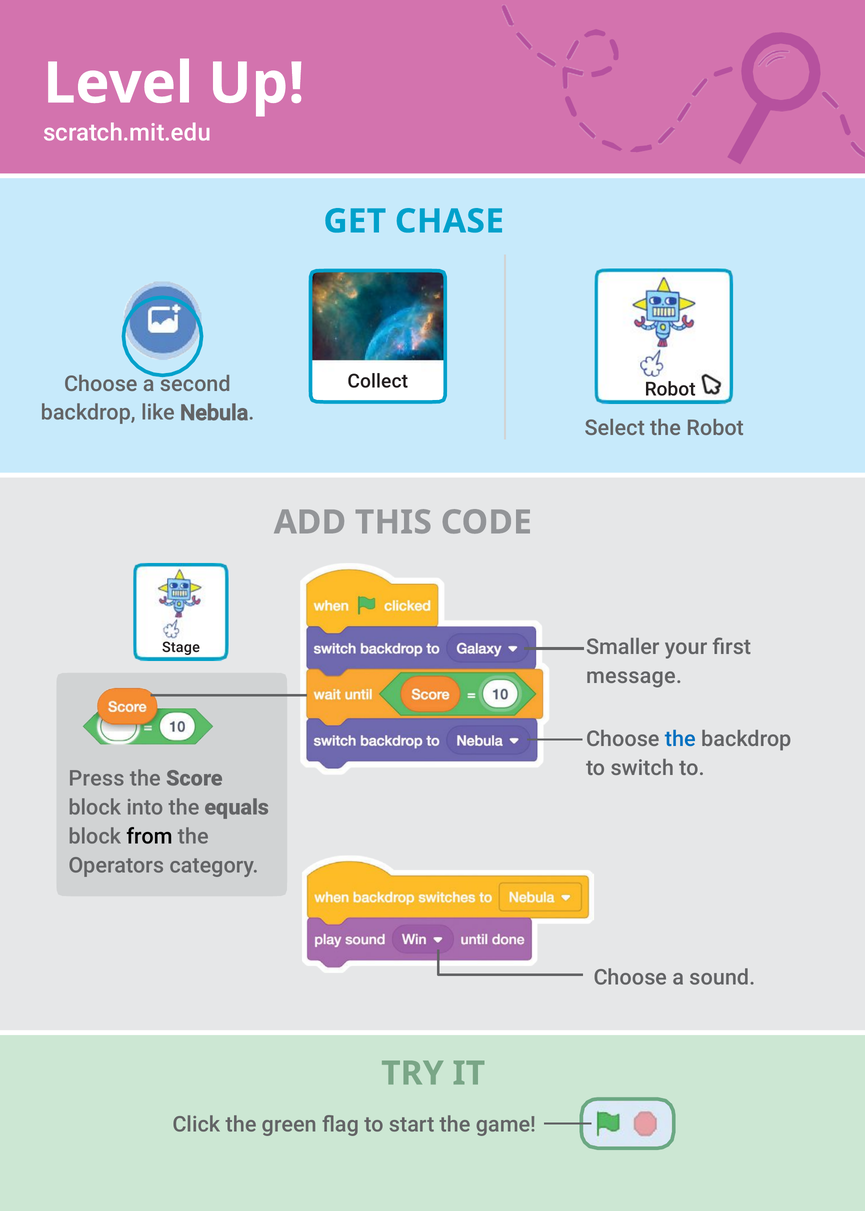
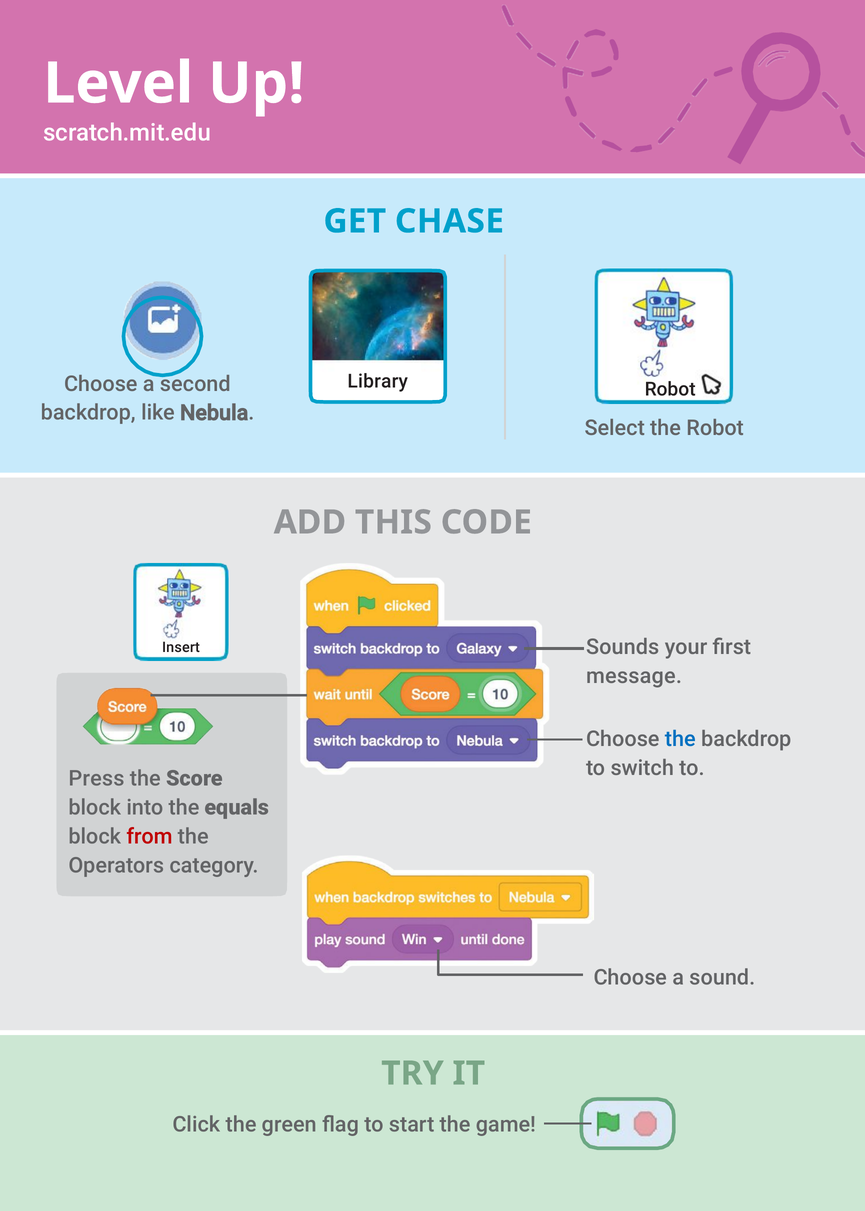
Collect: Collect -> Library
Smaller: Smaller -> Sounds
Stage: Stage -> Insert
from colour: black -> red
